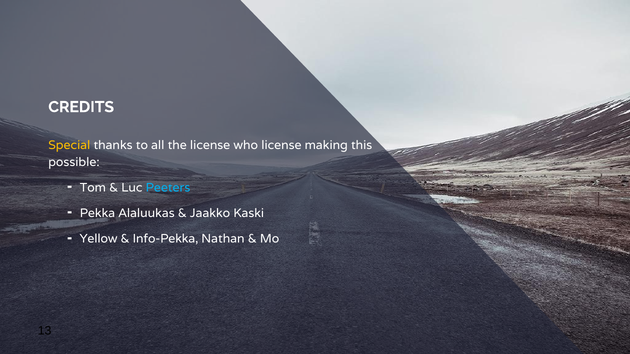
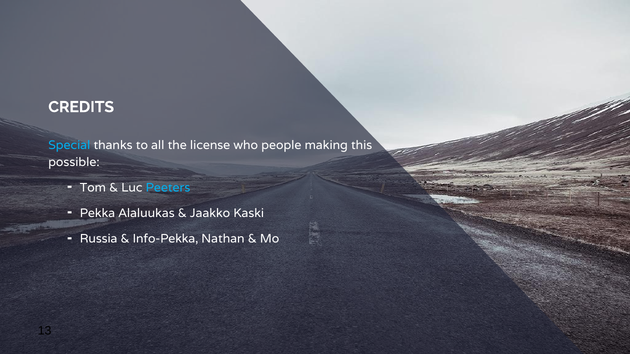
Special colour: yellow -> light blue
who license: license -> people
Yellow: Yellow -> Russia
